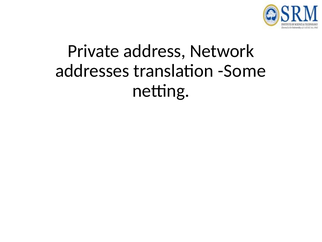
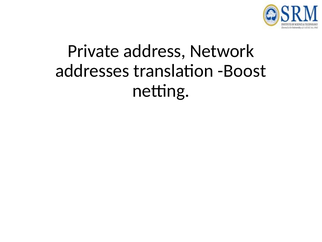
Some: Some -> Boost
